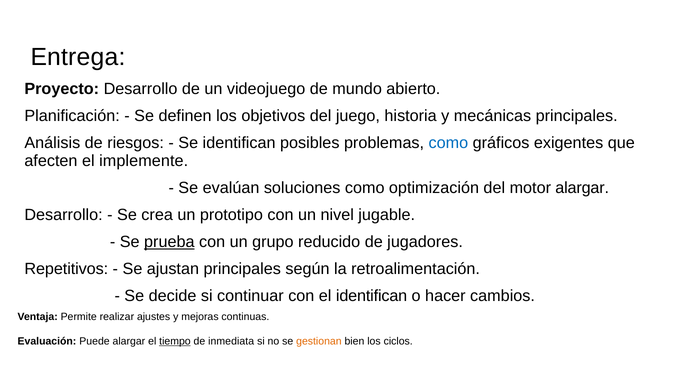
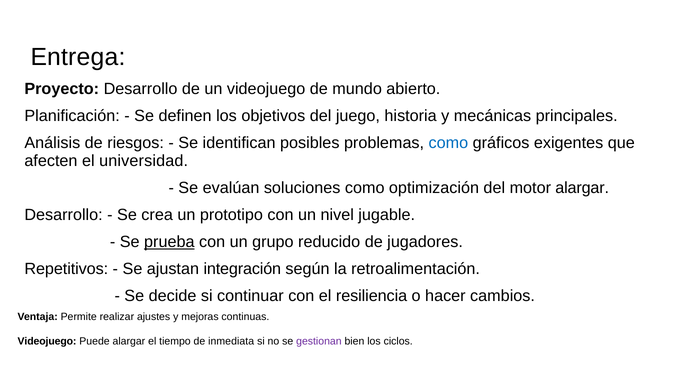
implemente: implemente -> universidad
ajustan principales: principales -> integración
el identifican: identifican -> resiliencia
Evaluación at (47, 341): Evaluación -> Videojuego
tiempo underline: present -> none
gestionan colour: orange -> purple
